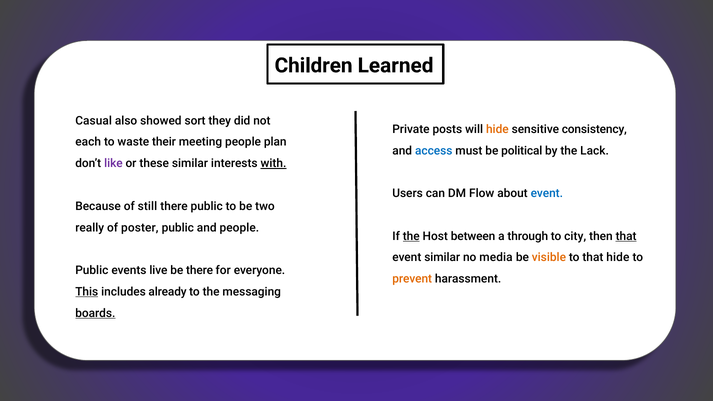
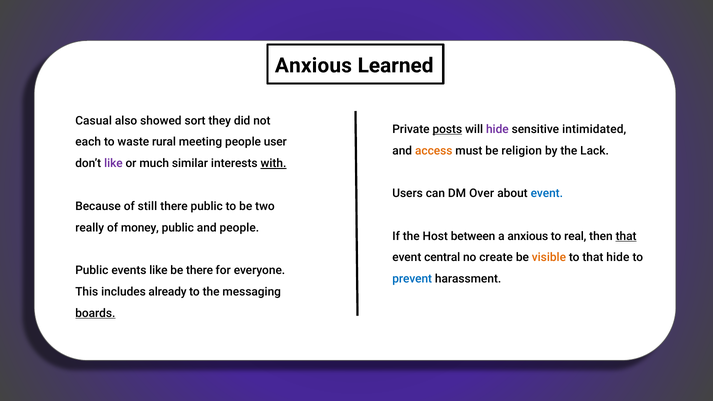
Children at (314, 66): Children -> Anxious
posts underline: none -> present
hide at (497, 129) colour: orange -> purple
consistency: consistency -> intimidated
their: their -> rural
plan: plan -> user
access colour: blue -> orange
political: political -> religion
these: these -> much
Flow: Flow -> Over
poster: poster -> money
the at (411, 236) underline: present -> none
a through: through -> anxious
city: city -> real
event similar: similar -> central
media: media -> create
events live: live -> like
prevent colour: orange -> blue
This underline: present -> none
